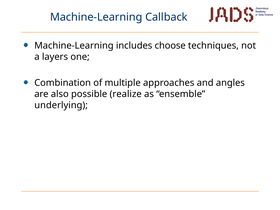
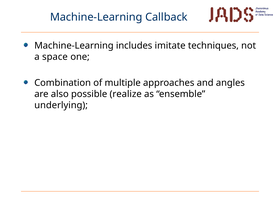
choose: choose -> imitate
layers: layers -> space
